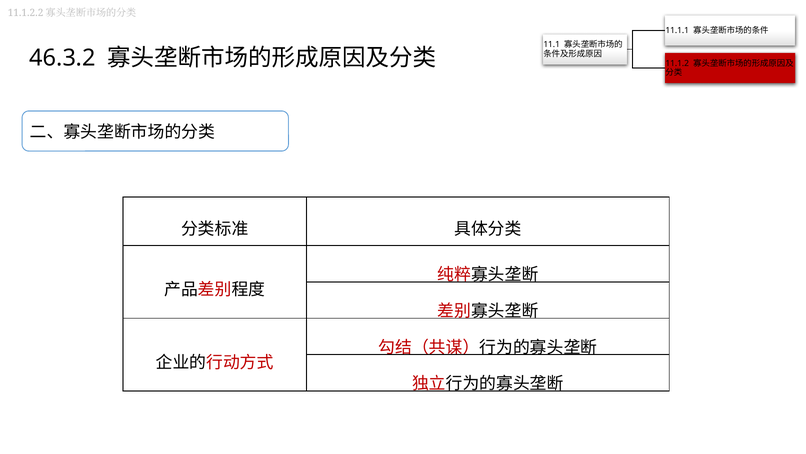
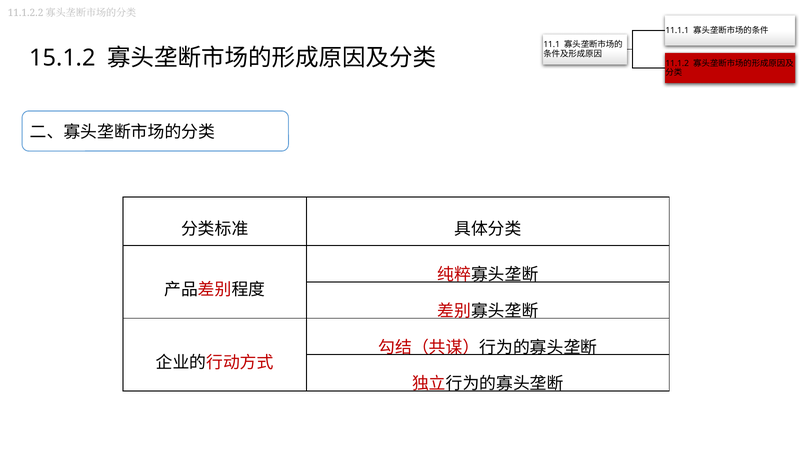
46.3.2: 46.3.2 -> 15.1.2
